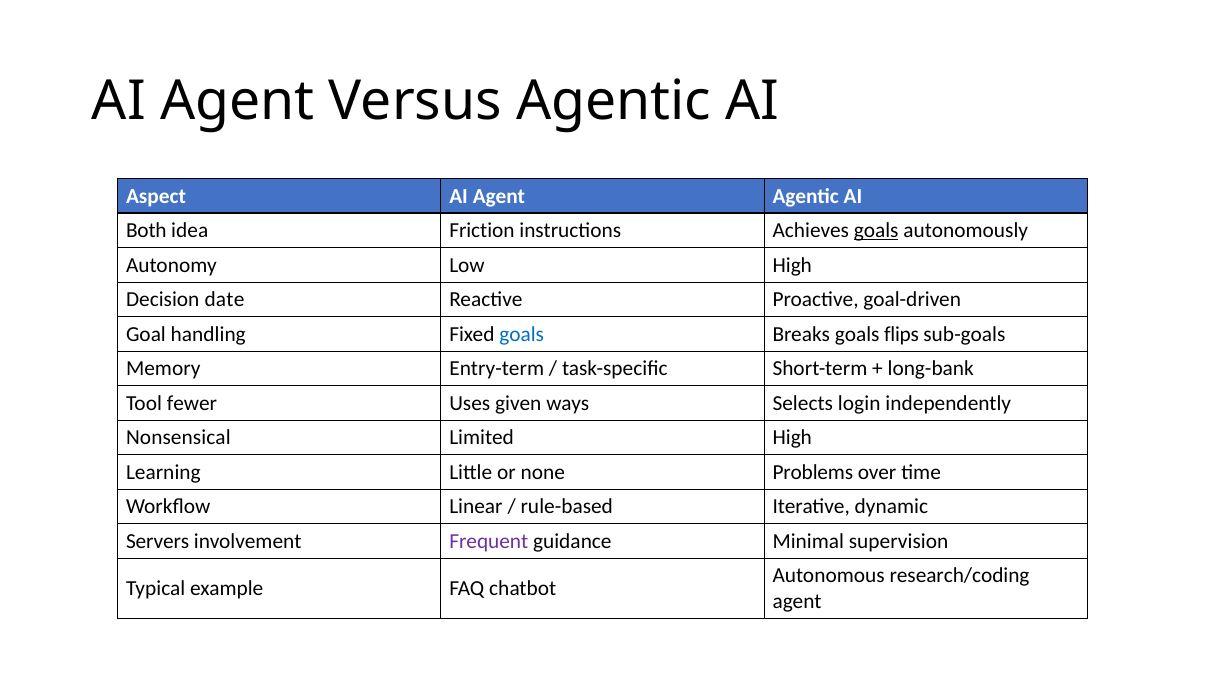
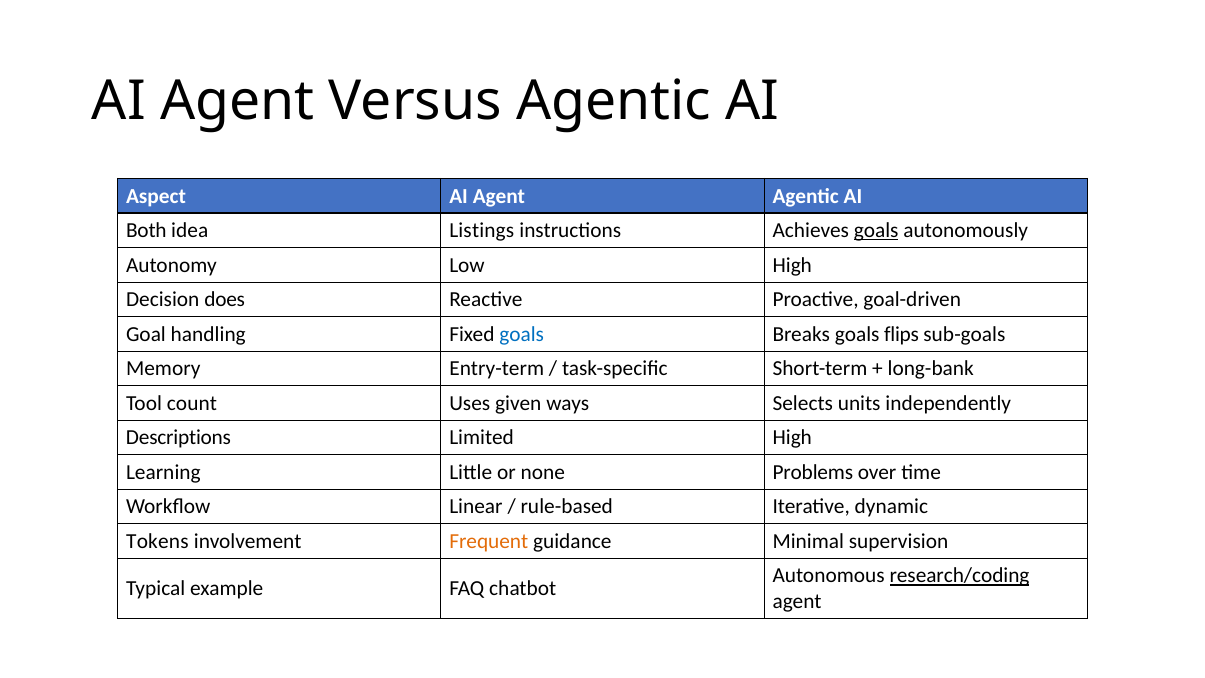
Friction: Friction -> Listings
date: date -> does
fewer: fewer -> count
login: login -> units
Nonsensical: Nonsensical -> Descriptions
Servers: Servers -> Tokens
Frequent colour: purple -> orange
research/coding underline: none -> present
